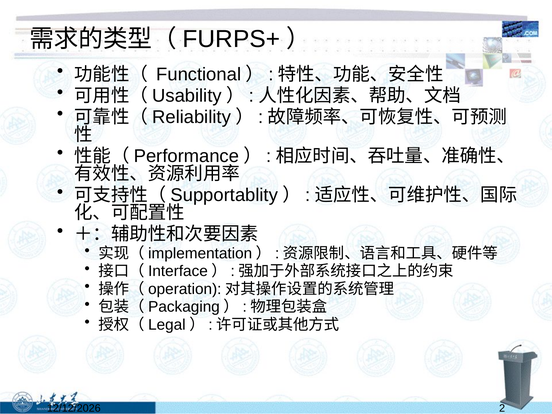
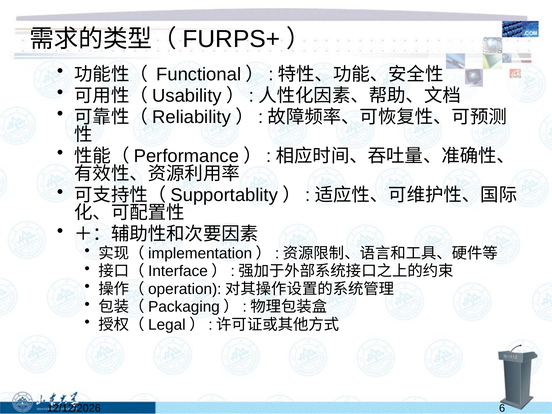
2: 2 -> 6
